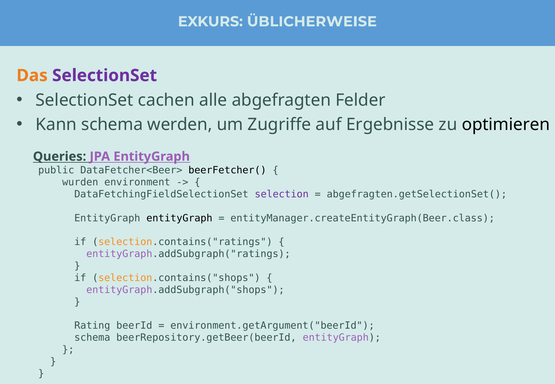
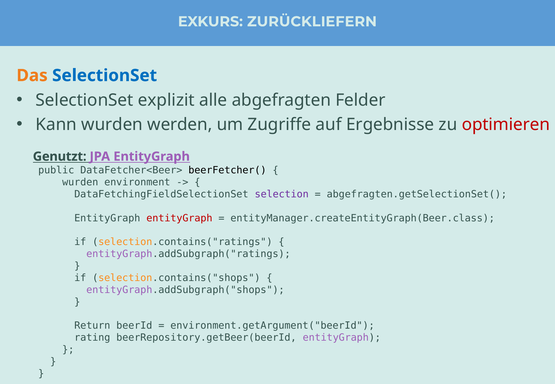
ÜBLICHERWEISE: ÜBLICHERWEISE -> ZURÜCKLIEFERN
SelectionSet at (105, 76) colour: purple -> blue
cachen: cachen -> explizit
Kann schema: schema -> wurden
optimieren colour: black -> red
Queries: Queries -> Genutzt
entityGraph at (179, 218) colour: black -> red
Rating: Rating -> Return
schema at (92, 338): schema -> rating
